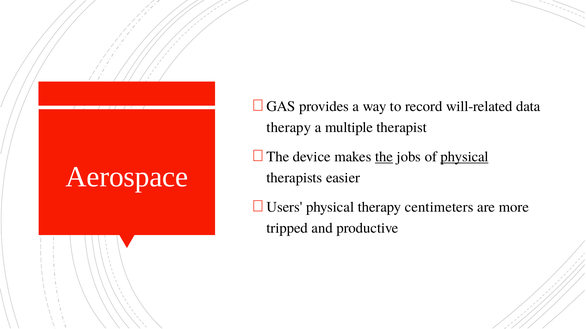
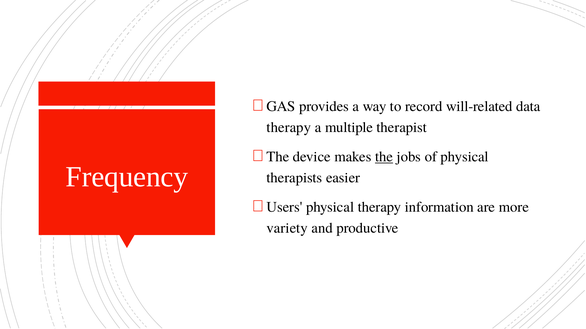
physical at (465, 157) underline: present -> none
Aerospace: Aerospace -> Frequency
centimeters: centimeters -> information
tripped: tripped -> variety
